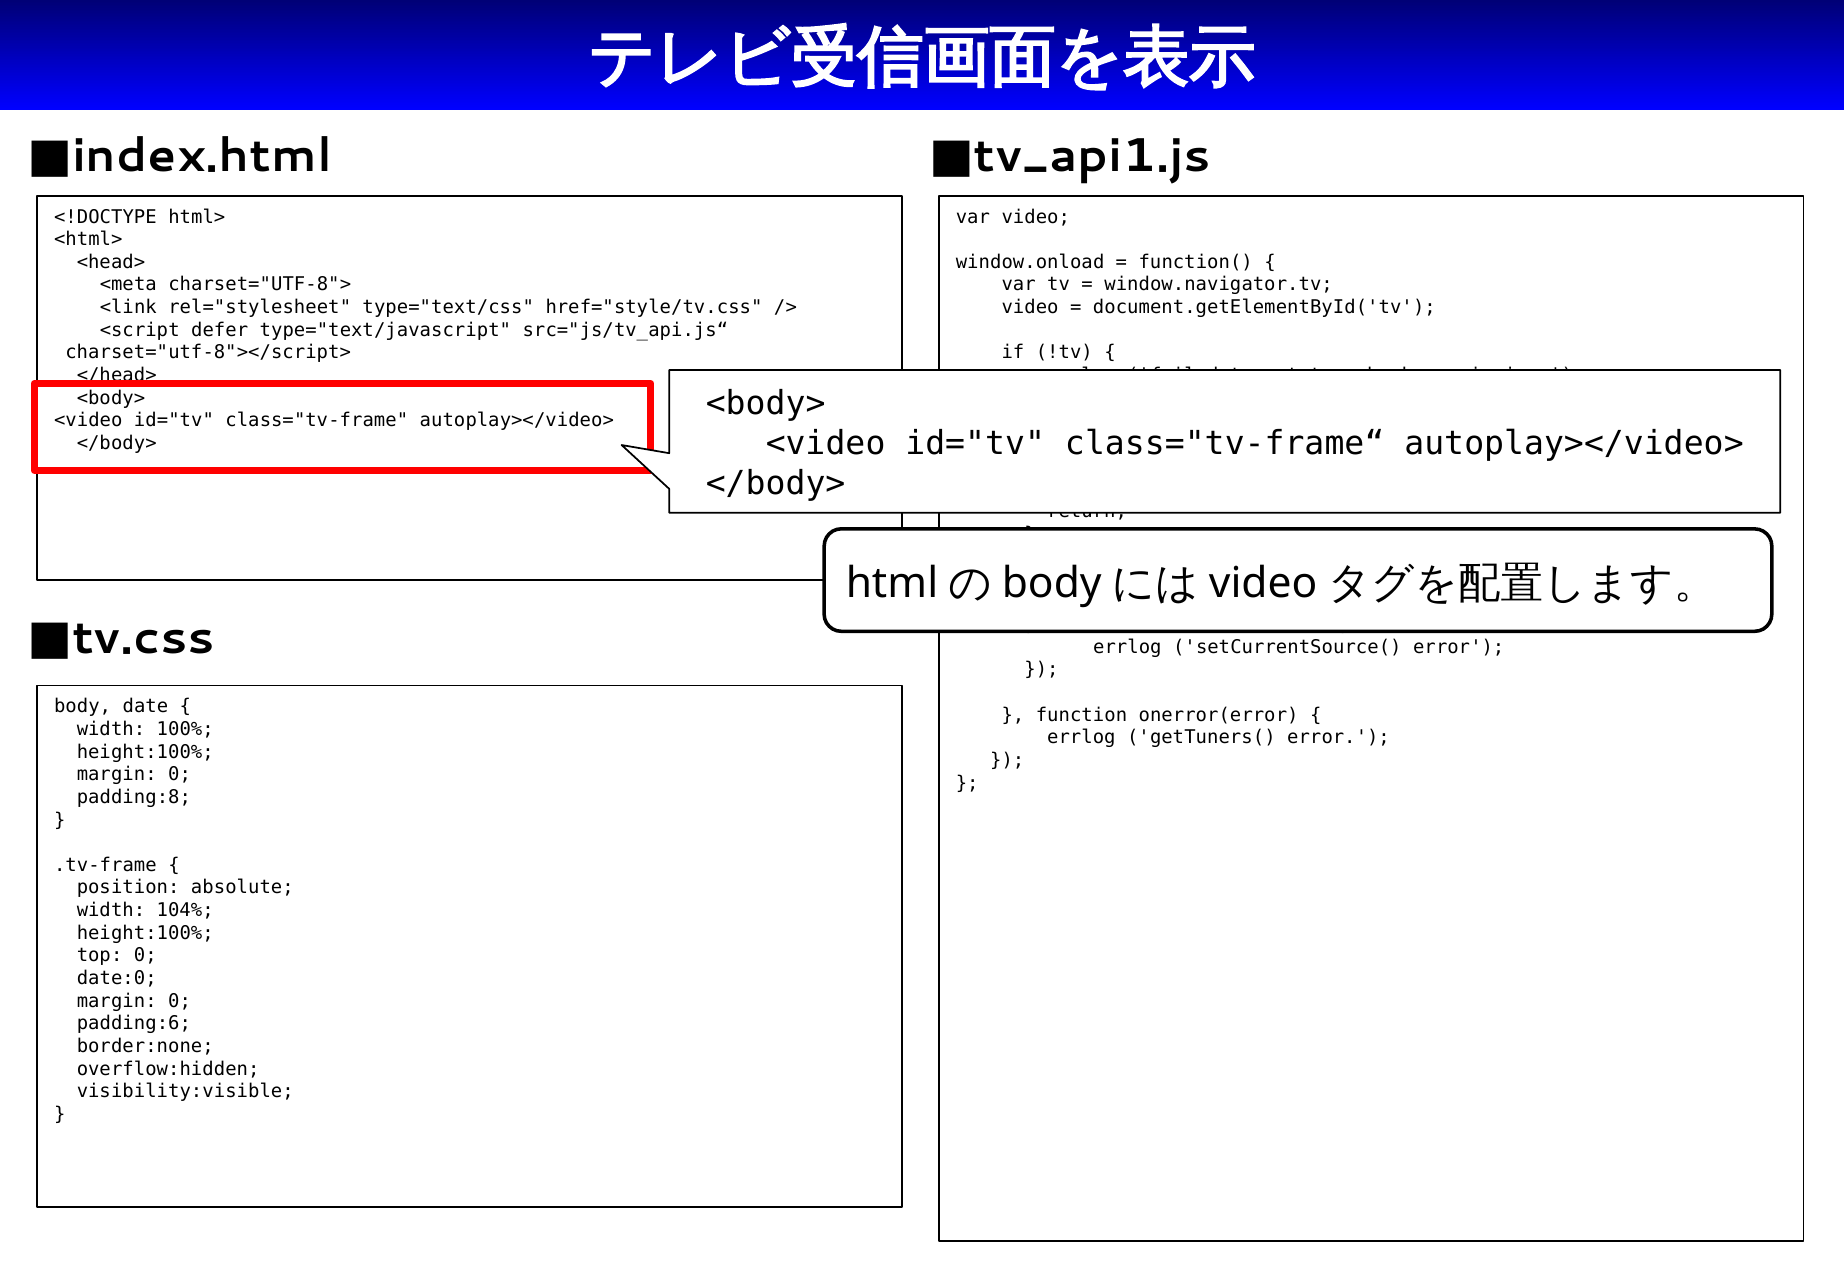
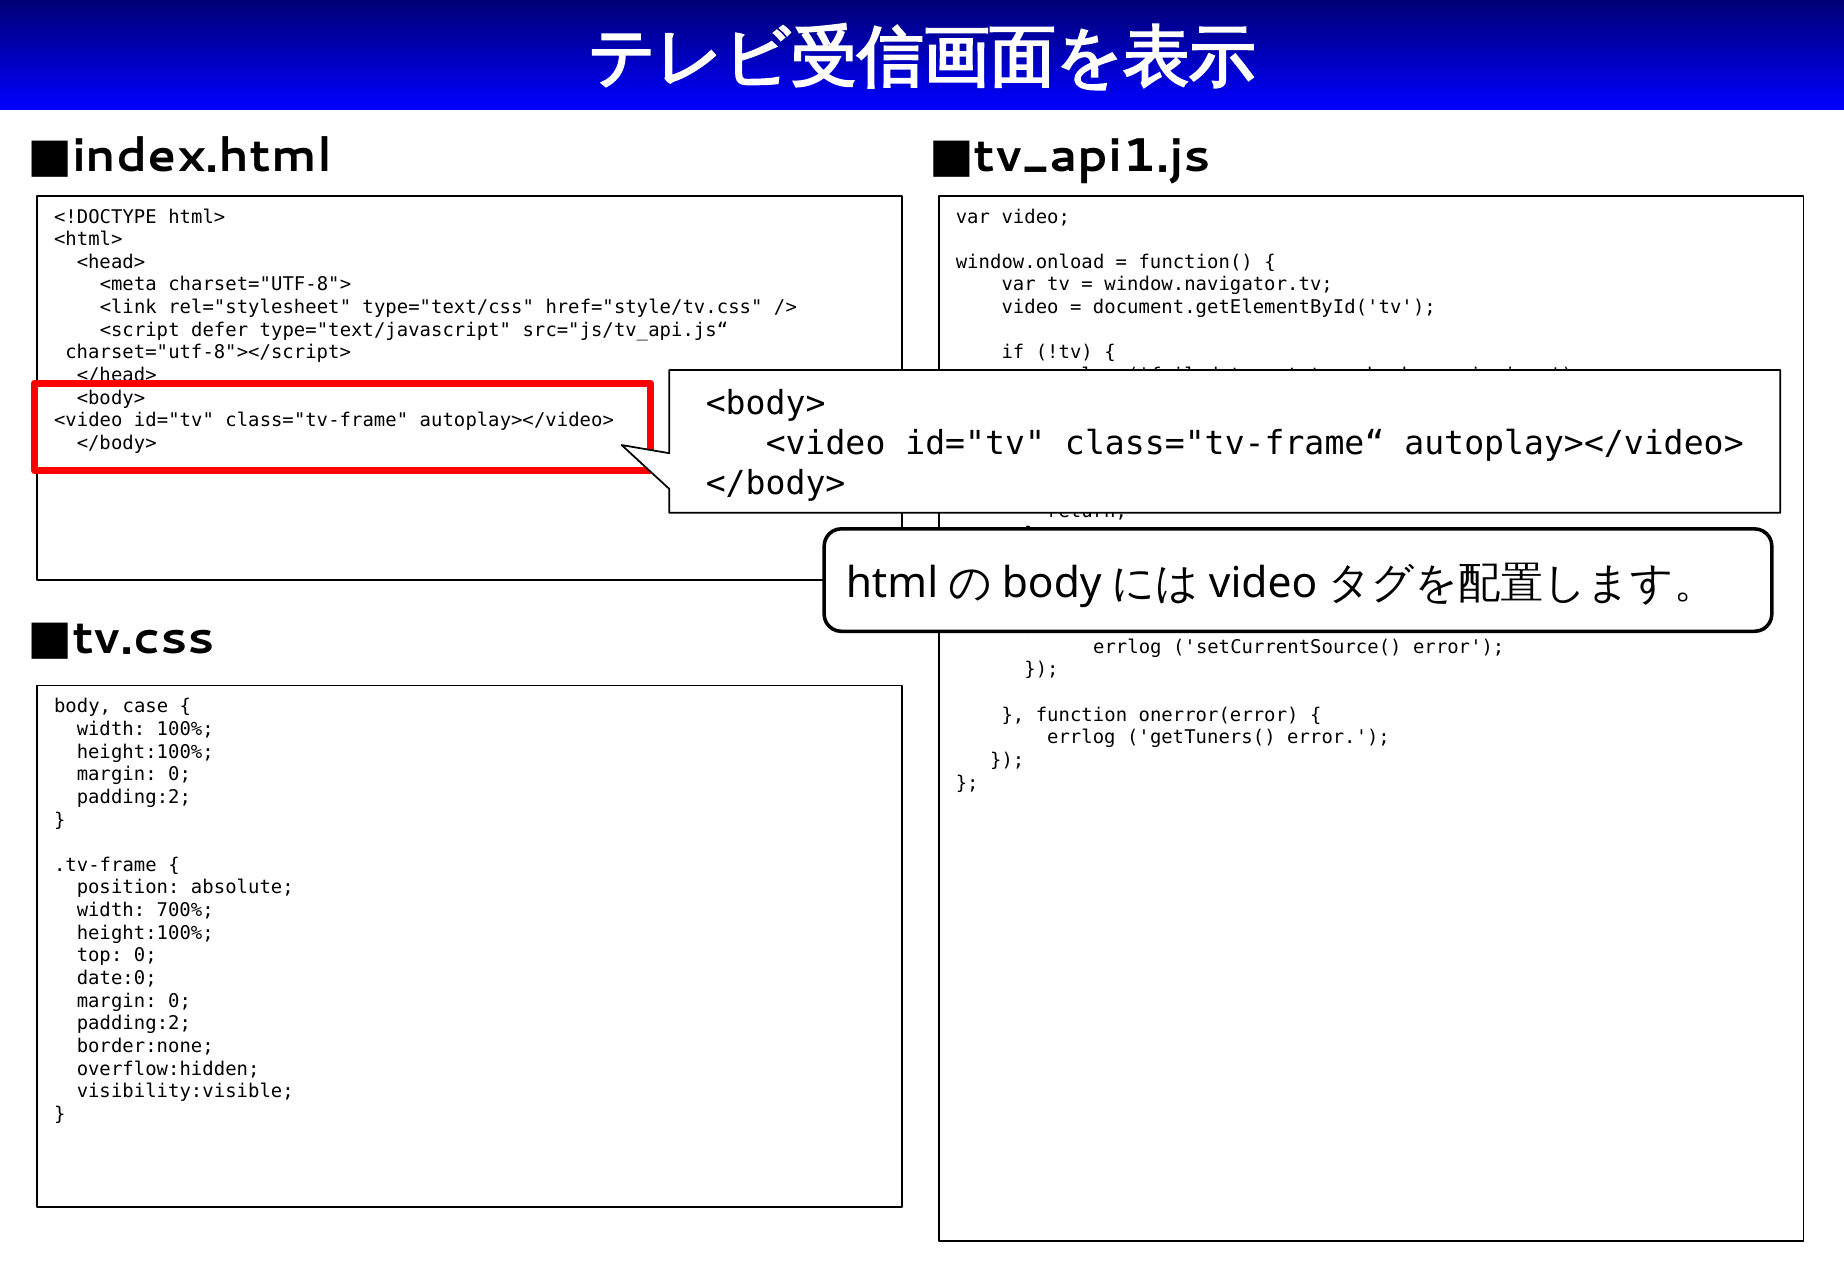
date: date -> case
padding:8 at (134, 798): padding:8 -> padding:2
104%: 104% -> 700%
padding:6 at (134, 1024): padding:6 -> padding:2
